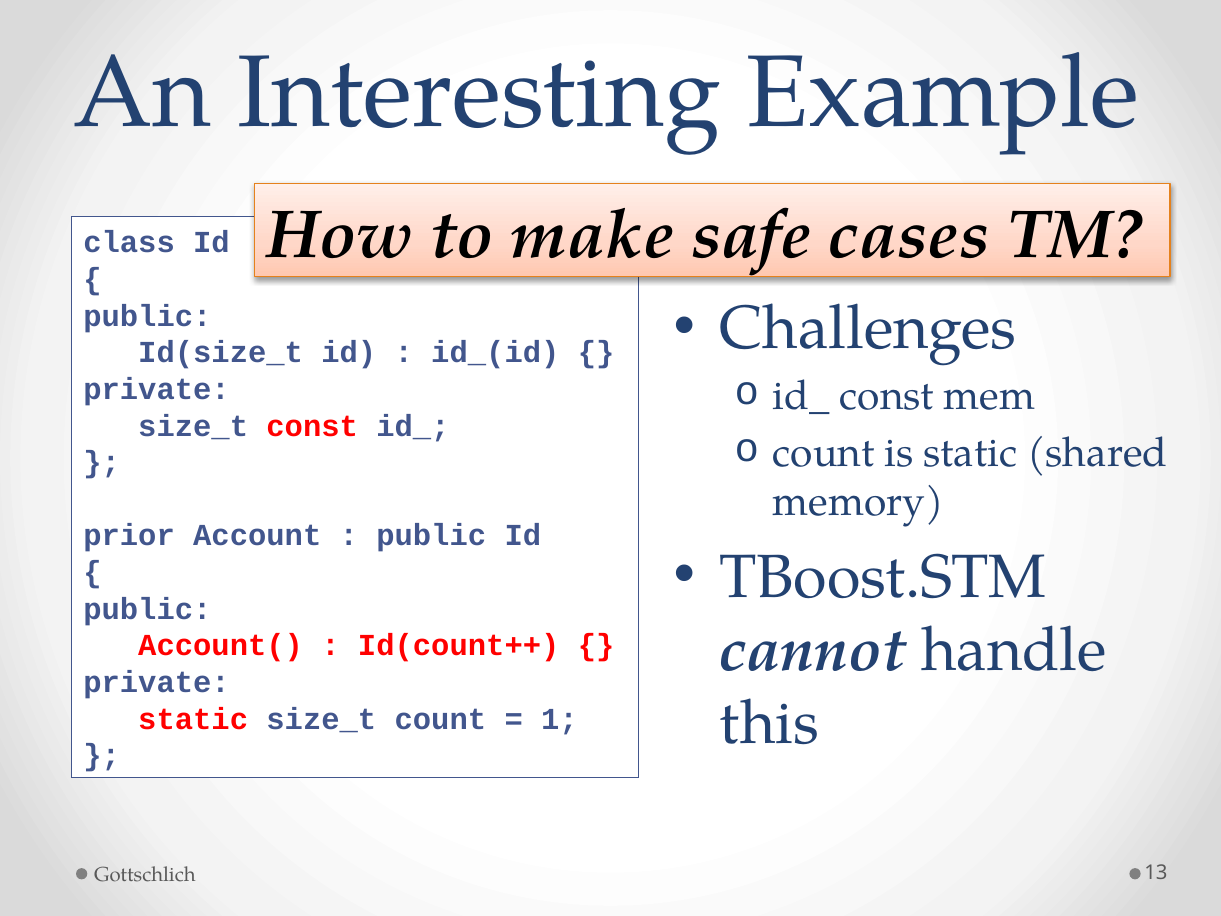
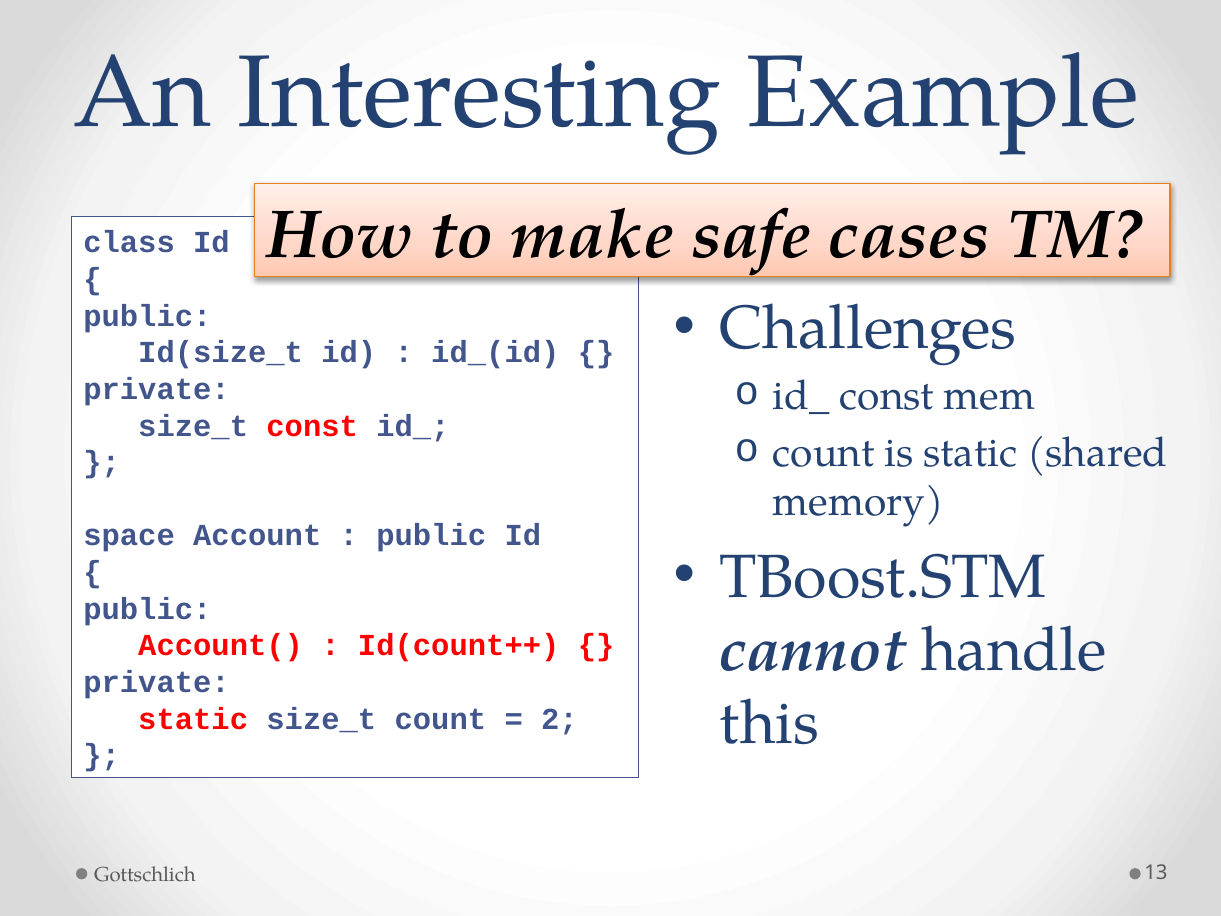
prior: prior -> space
1: 1 -> 2
